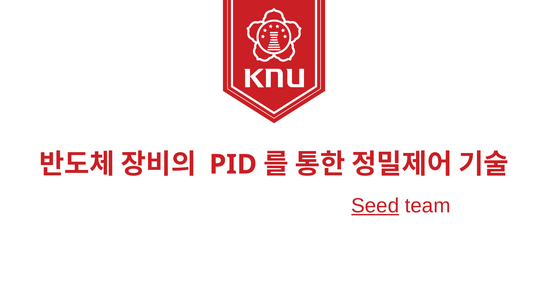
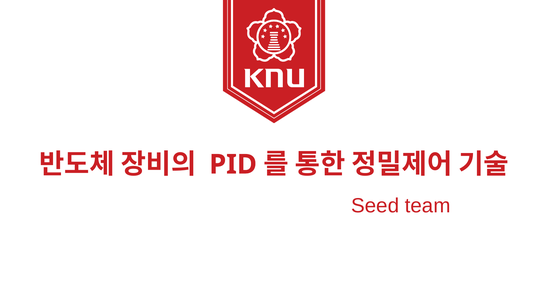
Seed underline: present -> none
